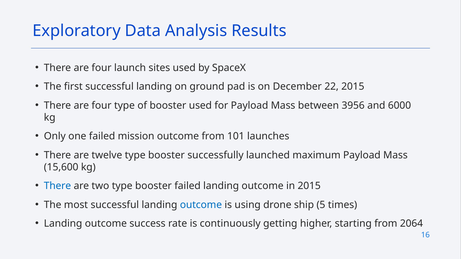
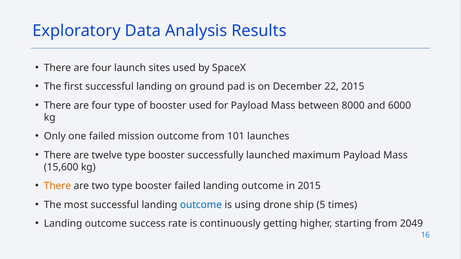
3956: 3956 -> 8000
There at (57, 186) colour: blue -> orange
2064: 2064 -> 2049
